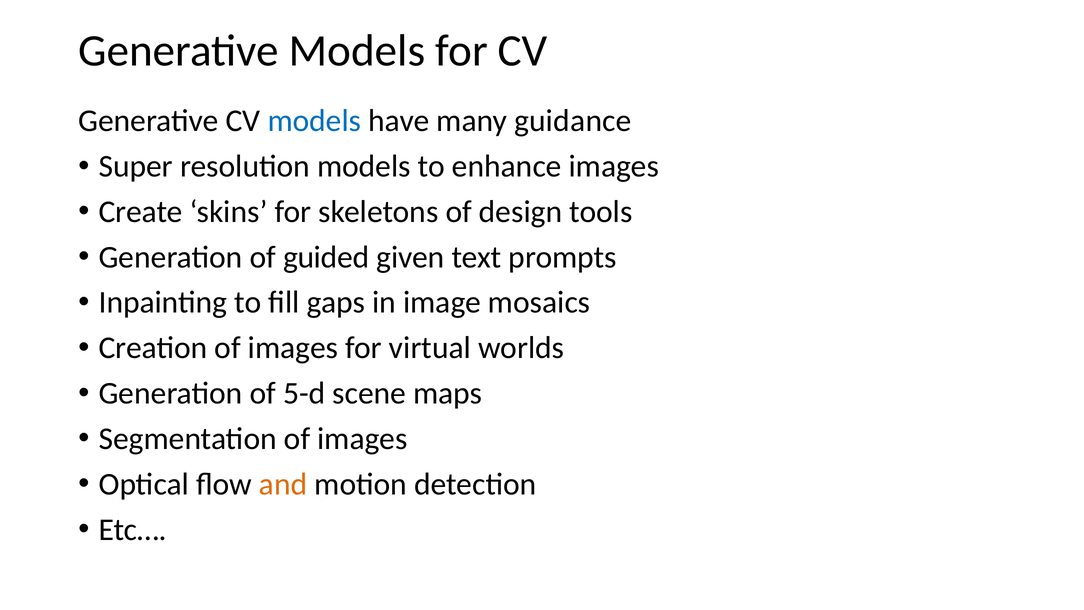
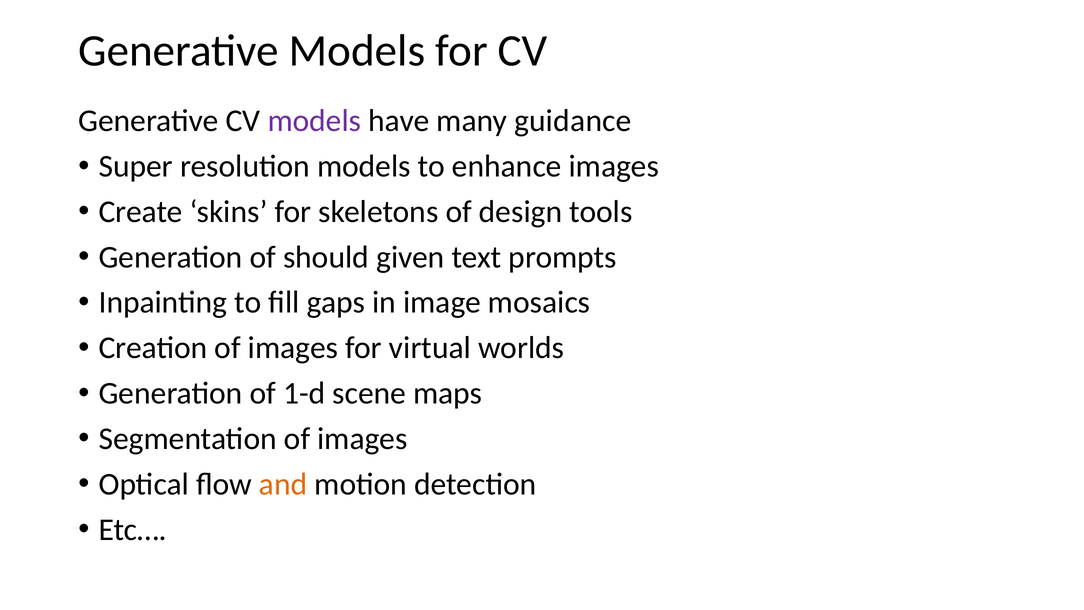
models at (314, 121) colour: blue -> purple
guided: guided -> should
5-d: 5-d -> 1-d
